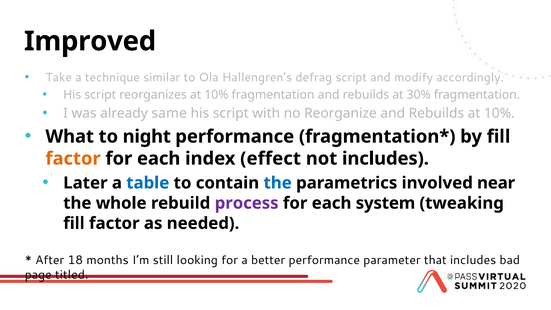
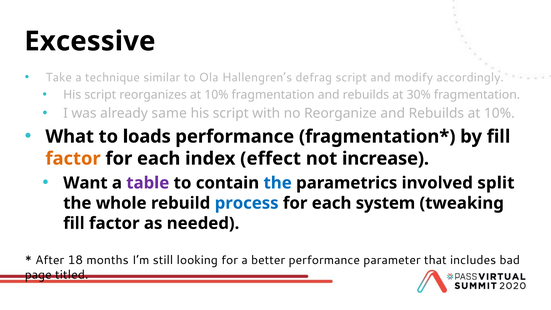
Improved: Improved -> Excessive
night: night -> loads
not includes: includes -> increase
Later: Later -> Want
table colour: blue -> purple
near: near -> split
process colour: purple -> blue
